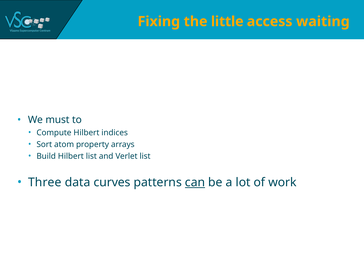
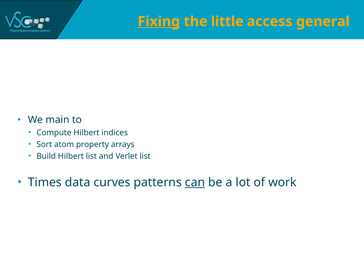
Fixing underline: none -> present
waiting: waiting -> general
must: must -> main
Three: Three -> Times
